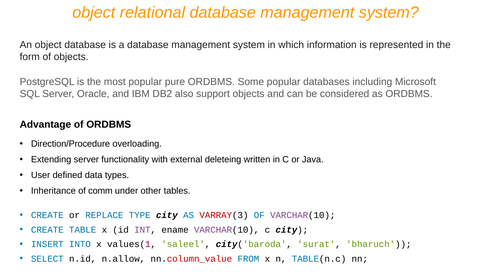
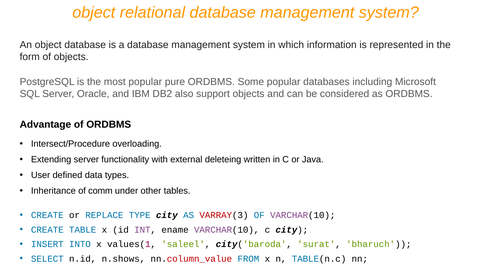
Direction/Procedure: Direction/Procedure -> Intersect/Procedure
n.allow: n.allow -> n.shows
